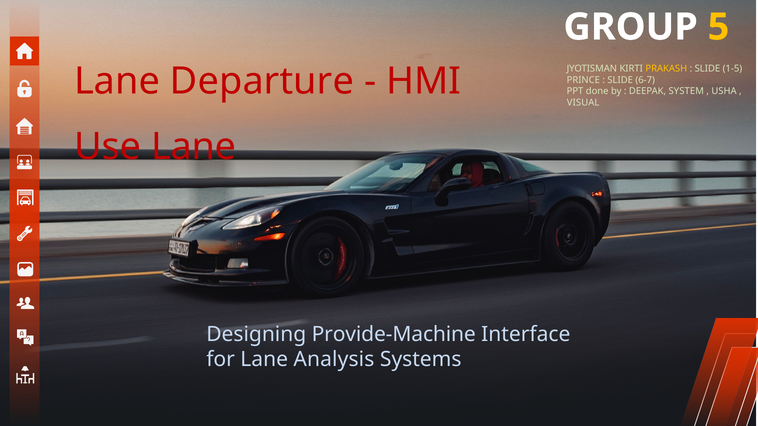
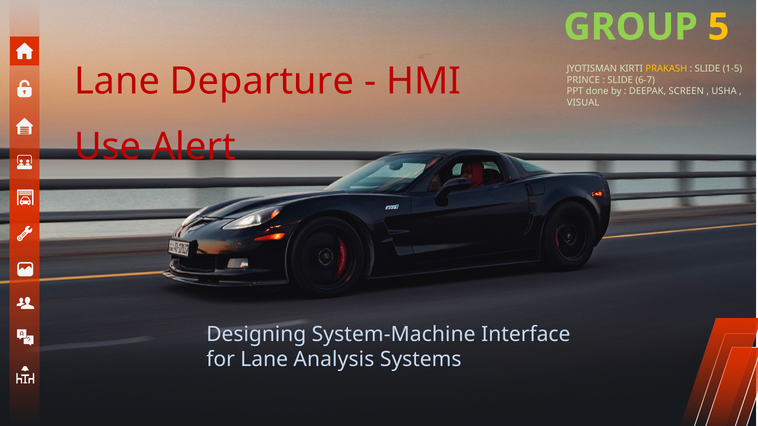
GROUP colour: white -> light green
SYSTEM: SYSTEM -> SCREEN
Use Lane: Lane -> Alert
Provide-Machine: Provide-Machine -> System-Machine
